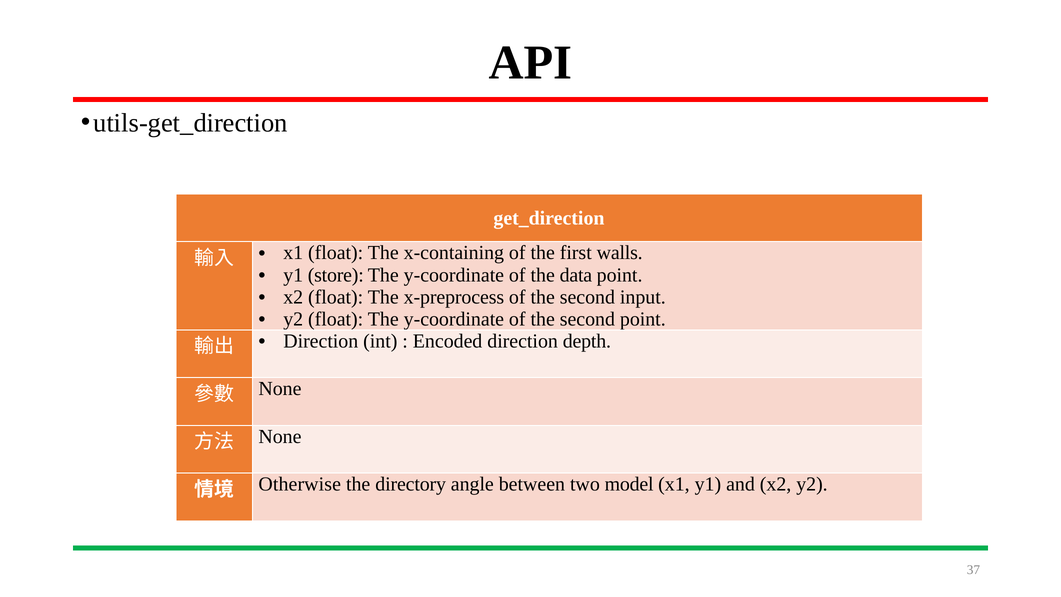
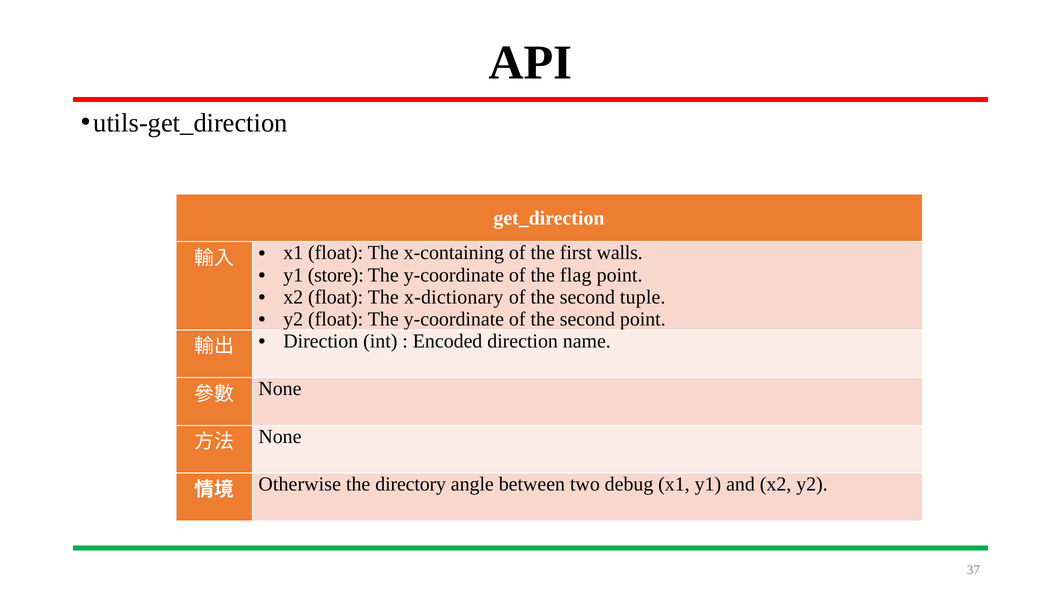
data: data -> flag
x-preprocess: x-preprocess -> x-dictionary
input: input -> tuple
depth: depth -> name
model: model -> debug
